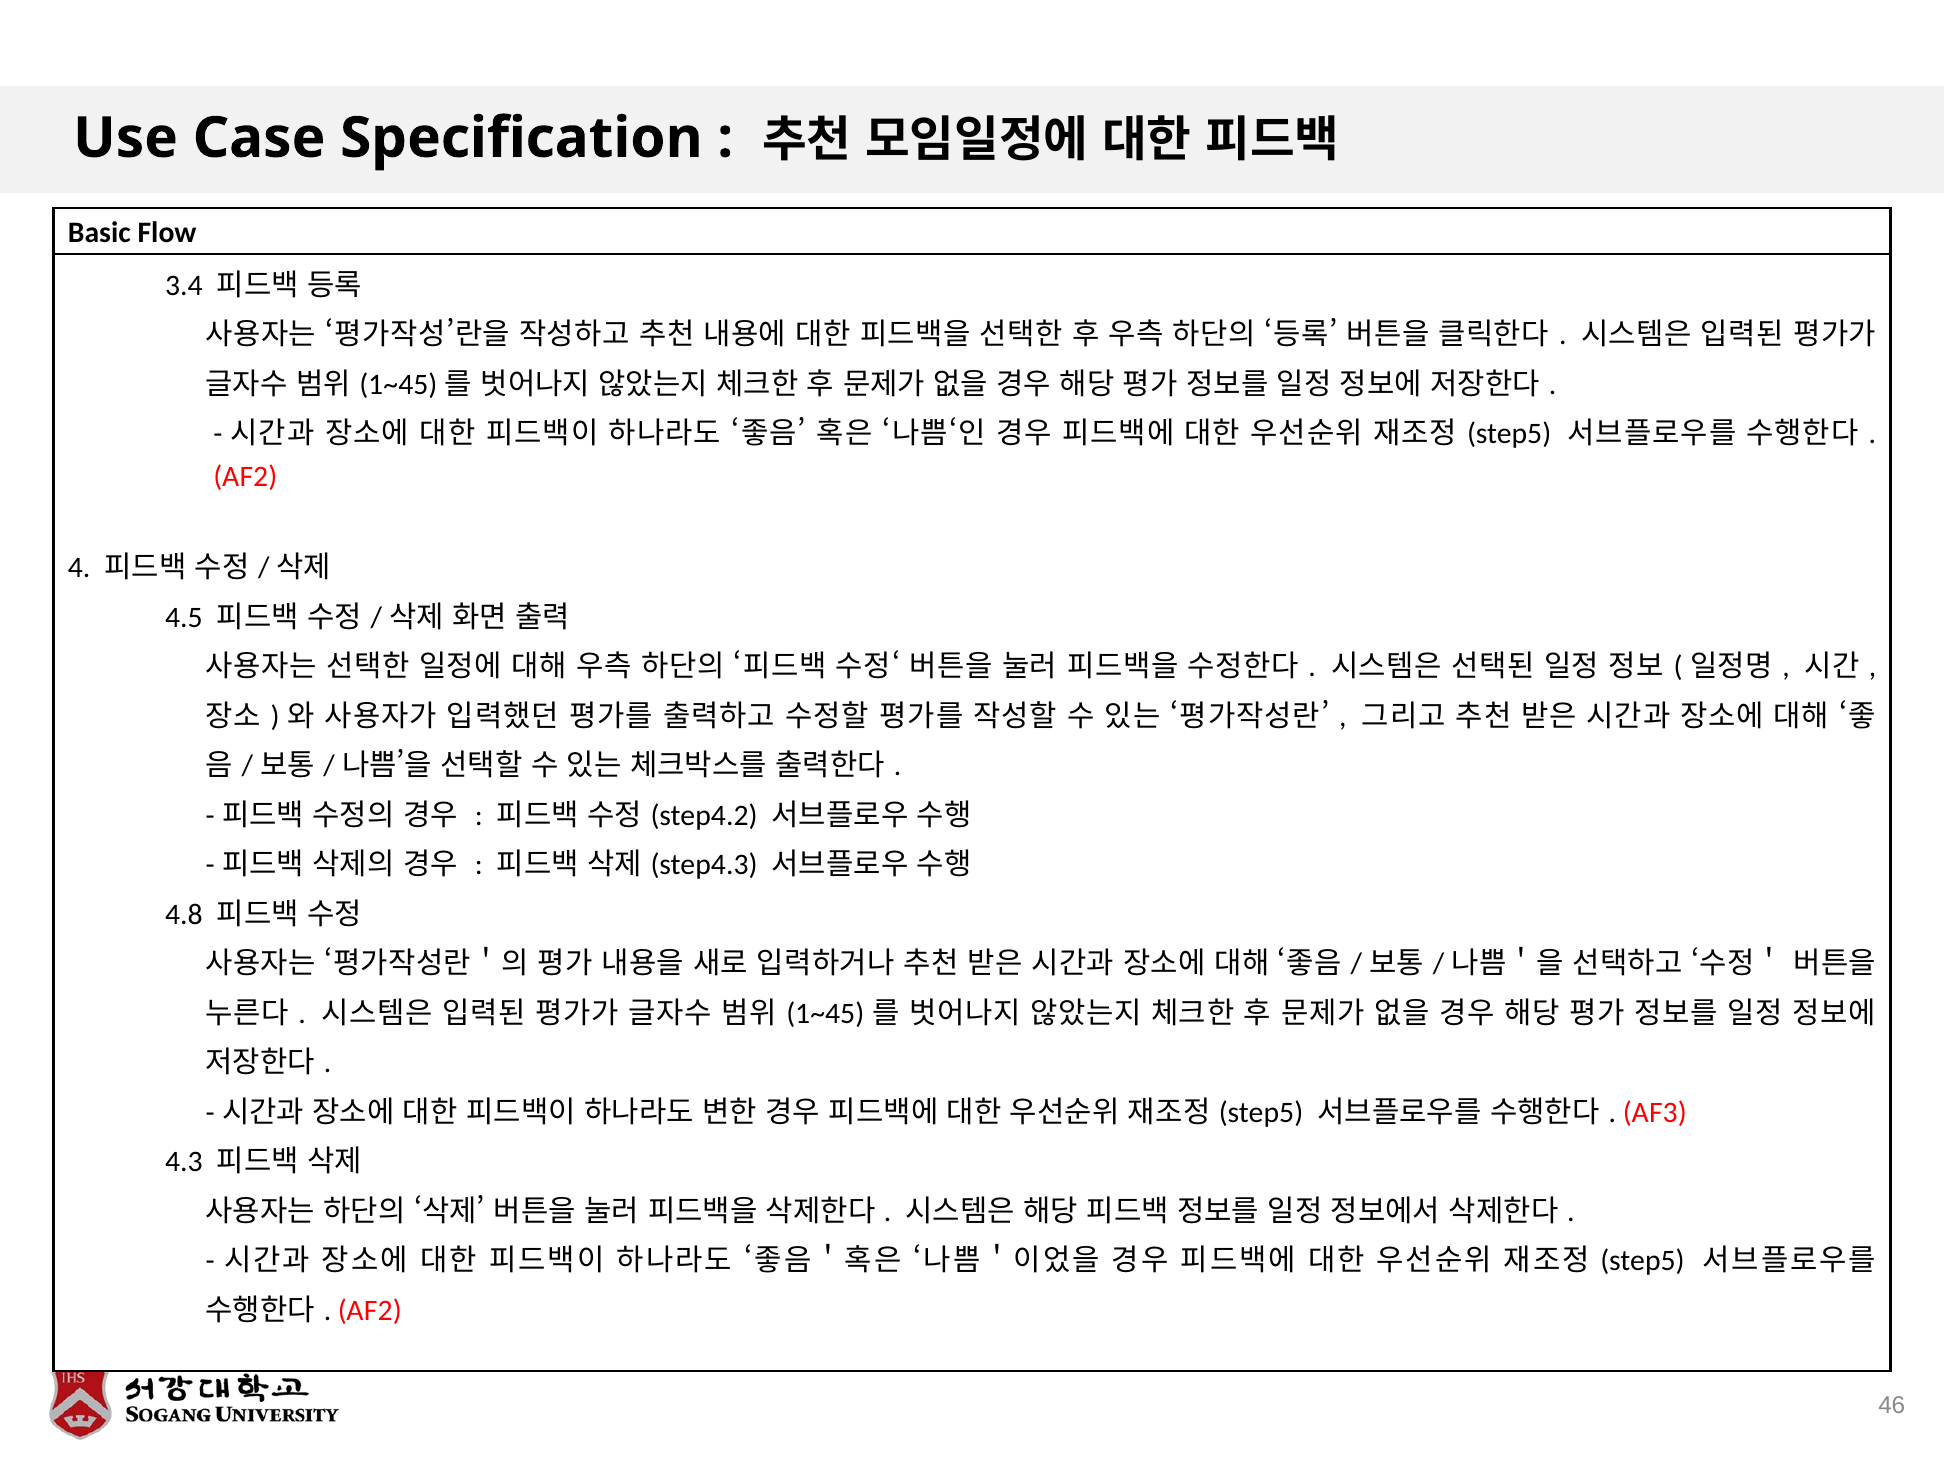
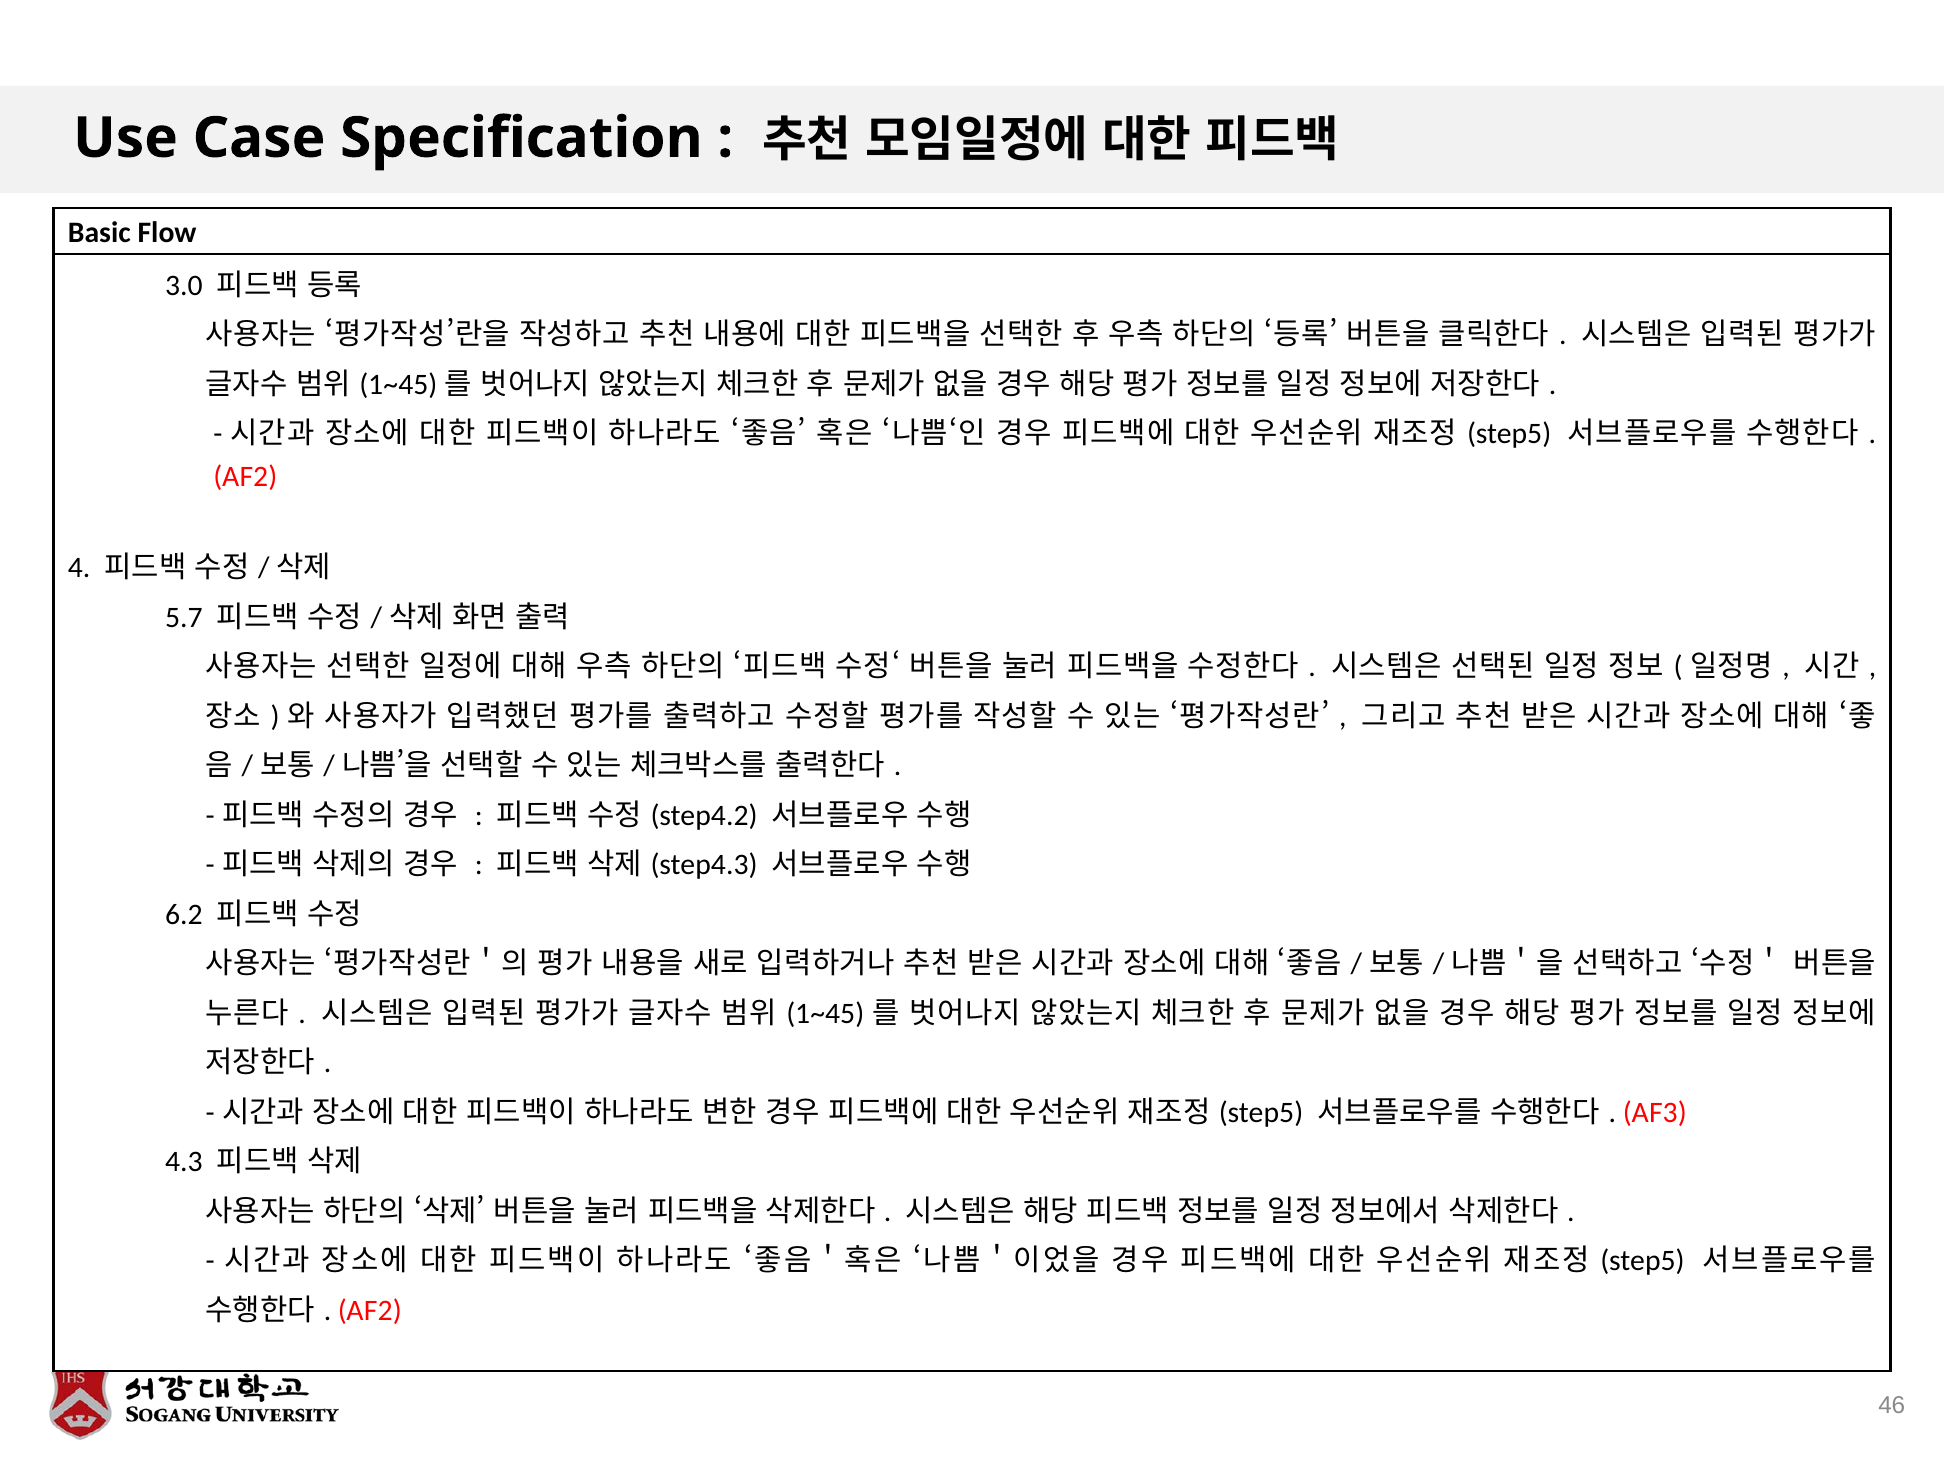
3.4: 3.4 -> 3.0
4.5: 4.5 -> 5.7
4.8: 4.8 -> 6.2
